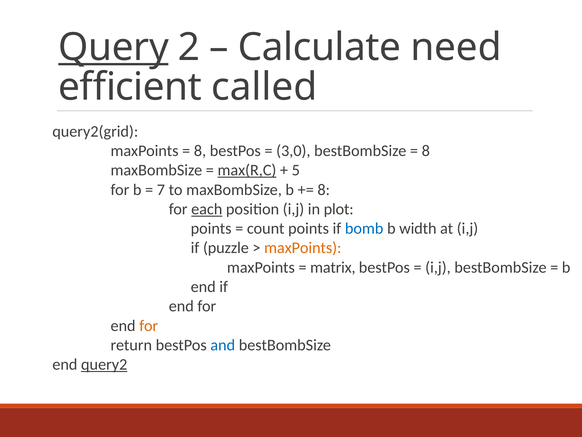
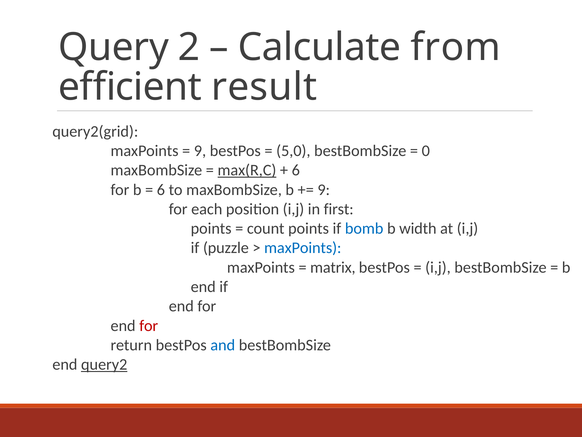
Query underline: present -> none
need: need -> from
called: called -> result
8 at (200, 151): 8 -> 9
3,0: 3,0 -> 5,0
8 at (426, 151): 8 -> 0
5 at (296, 170): 5 -> 6
7 at (161, 189): 7 -> 6
8 at (324, 189): 8 -> 9
each underline: present -> none
plot: plot -> first
maxPoints at (303, 248) colour: orange -> blue
for at (149, 325) colour: orange -> red
